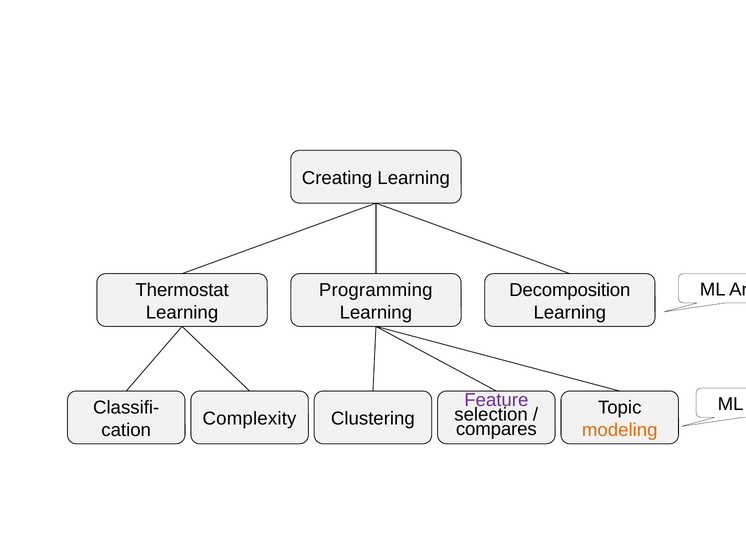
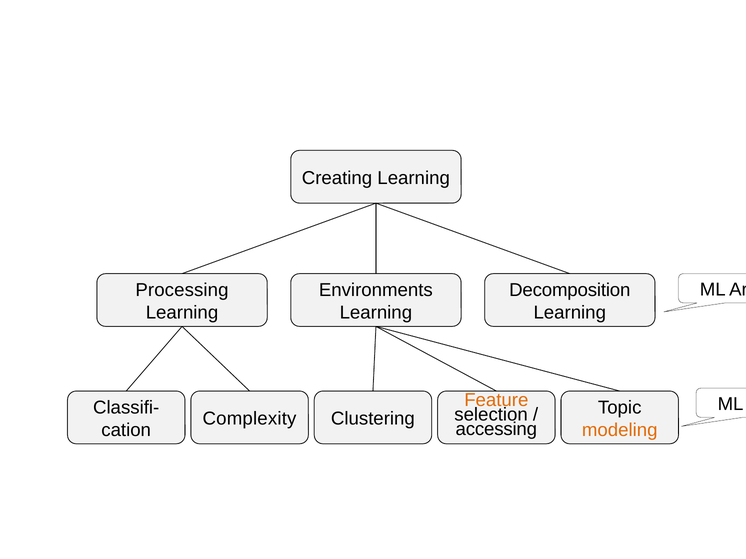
Thermostat: Thermostat -> Processing
Programming: Programming -> Environments
Feature colour: purple -> orange
compares: compares -> accessing
